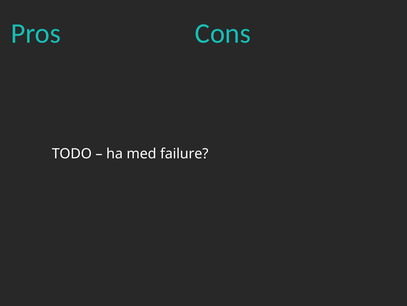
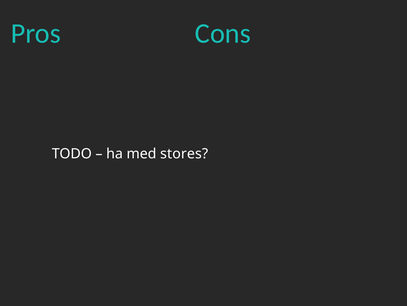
failure: failure -> stores
